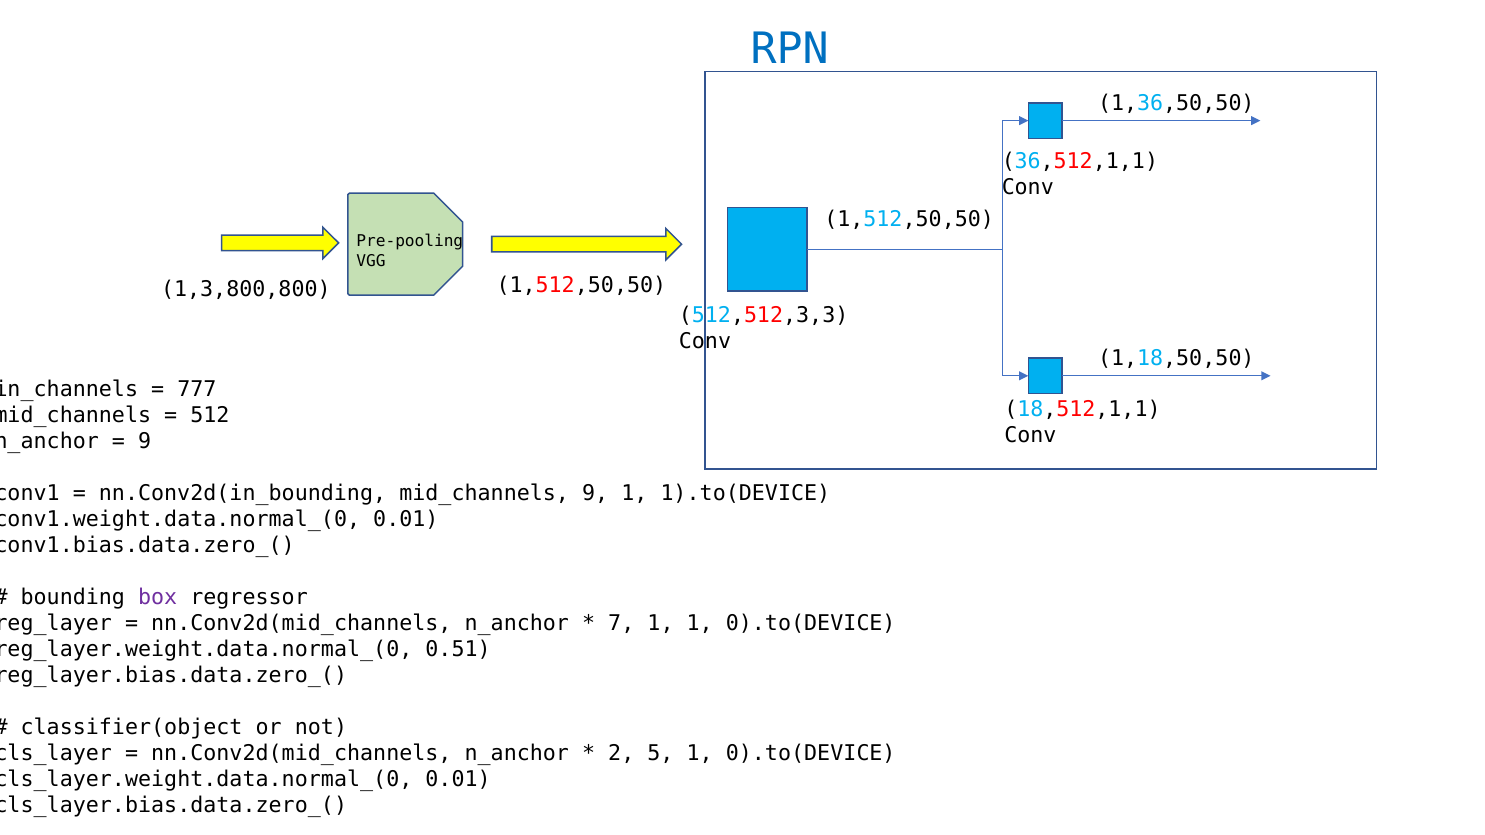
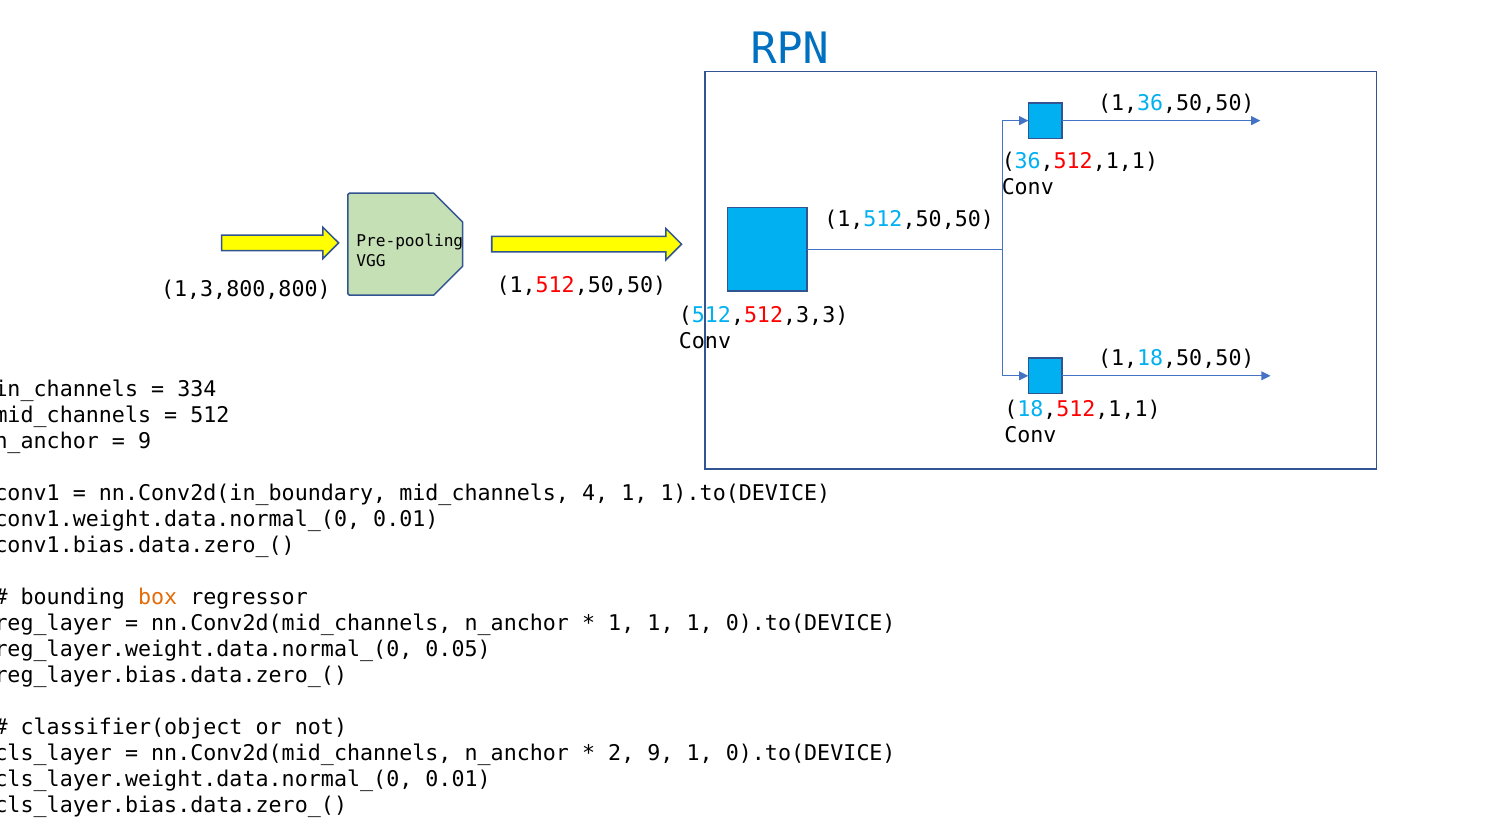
777: 777 -> 334
nn.Conv2d(in_bounding: nn.Conv2d(in_bounding -> nn.Conv2d(in_boundary
mid_channels 9: 9 -> 4
box colour: purple -> orange
7 at (621, 624): 7 -> 1
0.51: 0.51 -> 0.05
2 5: 5 -> 9
